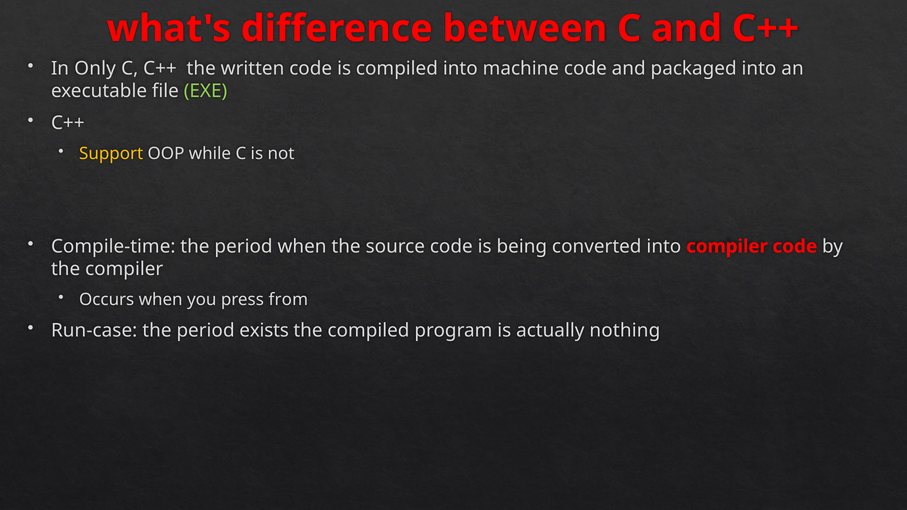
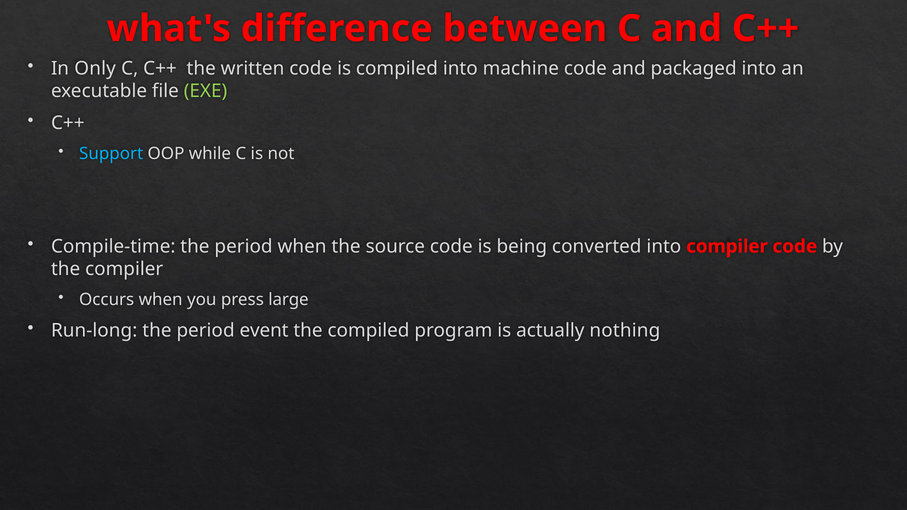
Support colour: yellow -> light blue
from: from -> large
Run-case: Run-case -> Run-long
exists: exists -> event
